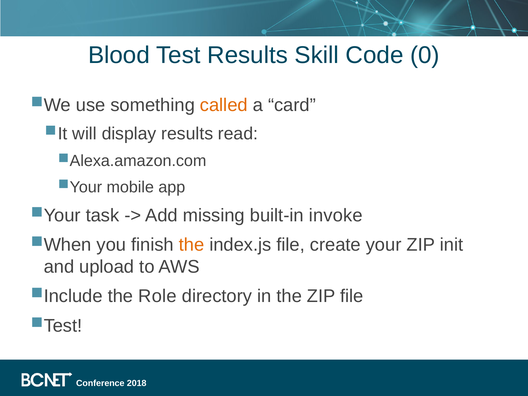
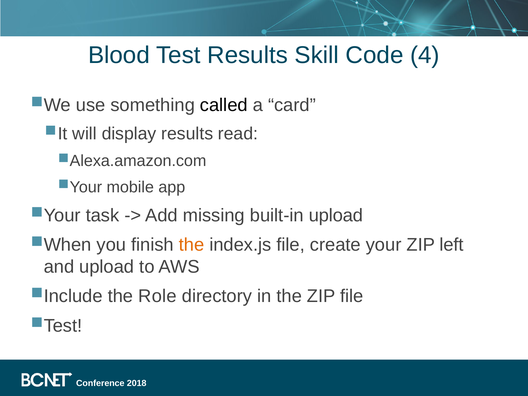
0: 0 -> 4
called colour: orange -> black
built-in invoke: invoke -> upload
init: init -> left
